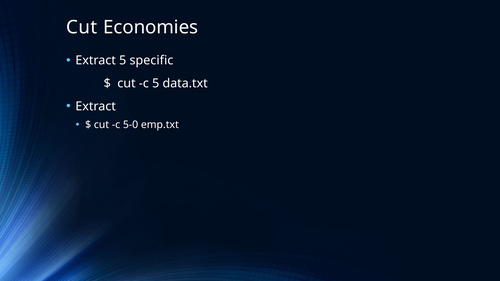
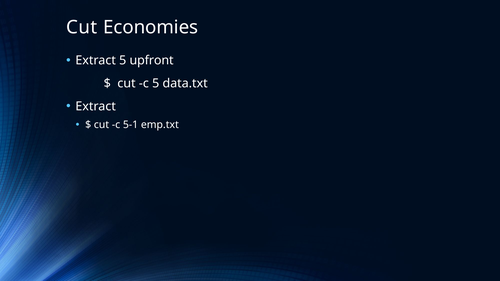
specific: specific -> upfront
5-0: 5-0 -> 5-1
